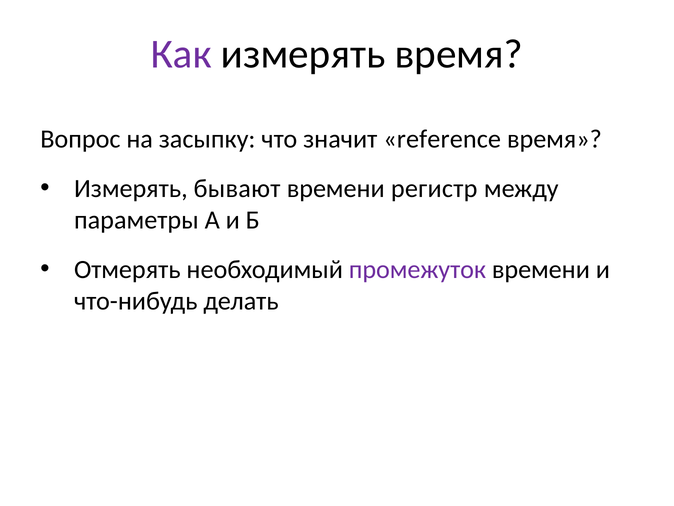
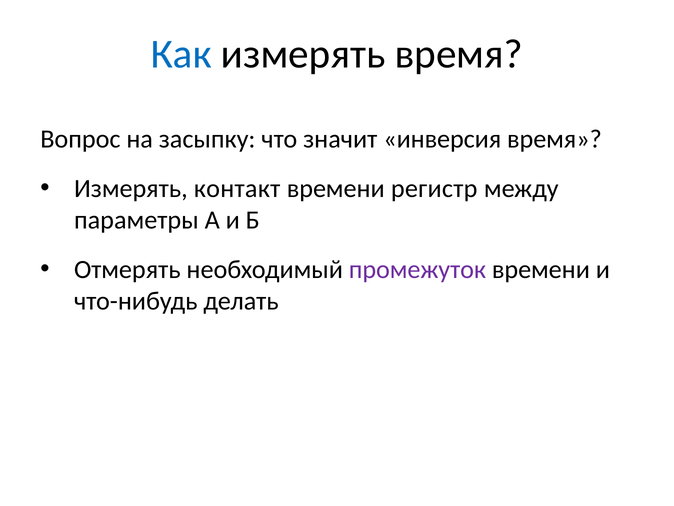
Как colour: purple -> blue
reference: reference -> инверсия
бывают: бывают -> контакт
